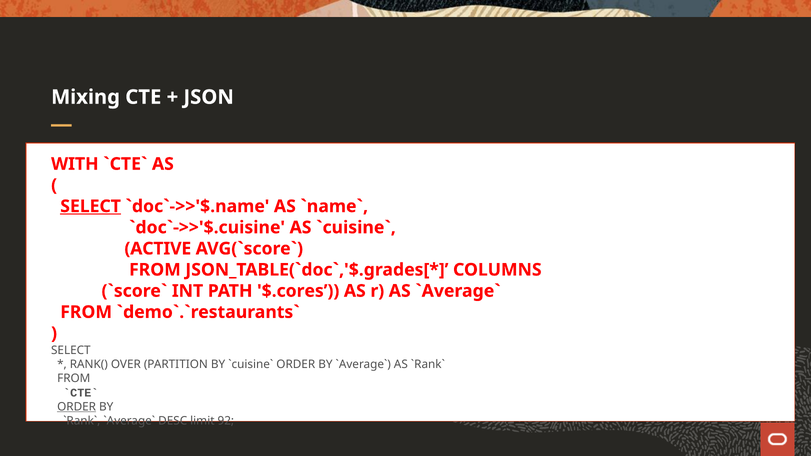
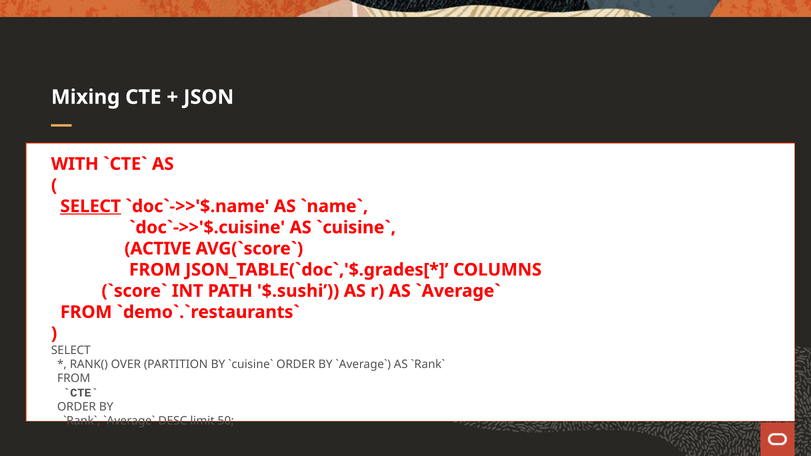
$.cores: $.cores -> $.sushi
ORDER at (77, 407) underline: present -> none
92: 92 -> 50
